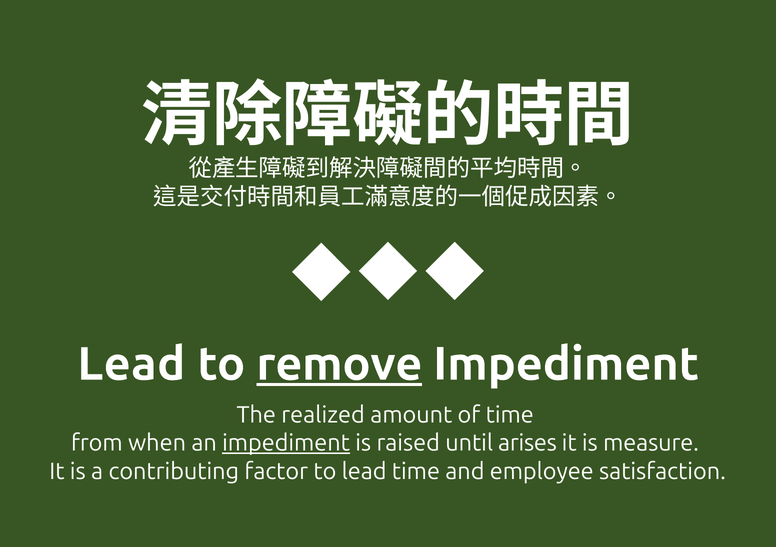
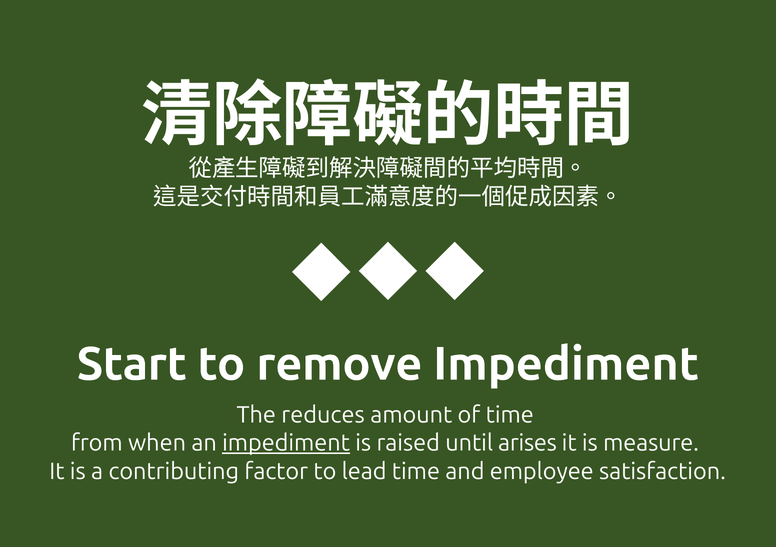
Lead at (131, 364): Lead -> Start
remove underline: present -> none
realized: realized -> reduces
